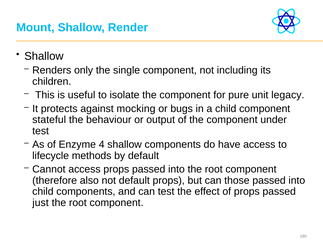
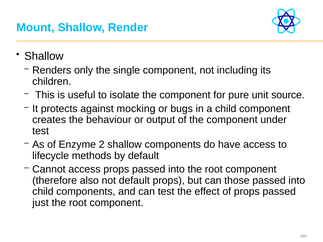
legacy: legacy -> source
stateful: stateful -> creates
4: 4 -> 2
